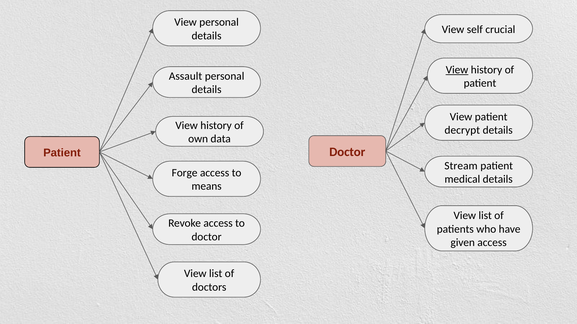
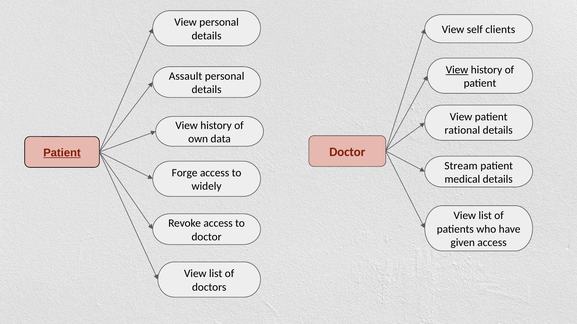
crucial: crucial -> clients
decrypt: decrypt -> rational
Patient at (62, 153) underline: none -> present
means: means -> widely
